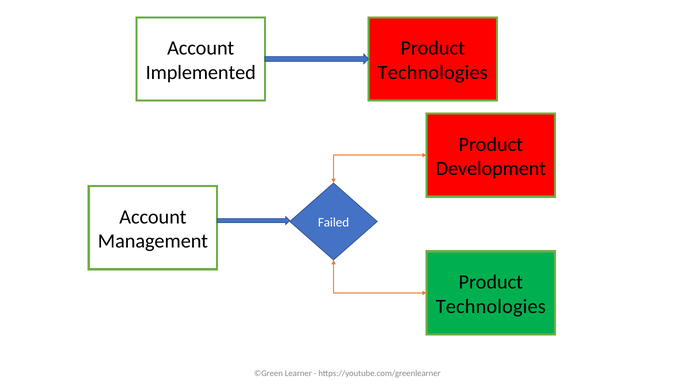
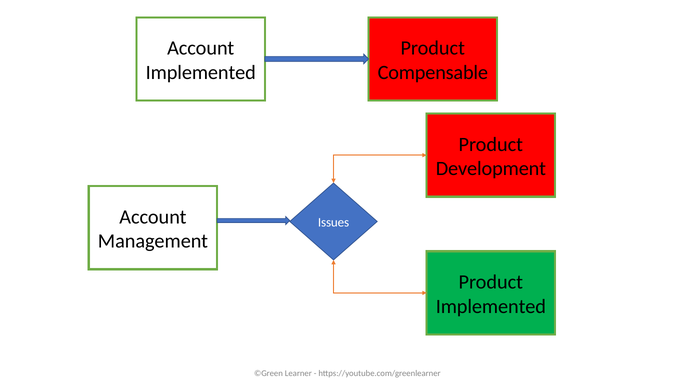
Technologies at (433, 73): Technologies -> Compensable
Failed: Failed -> Issues
Technologies at (491, 306): Technologies -> Implemented
